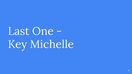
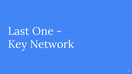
Michelle: Michelle -> Network
